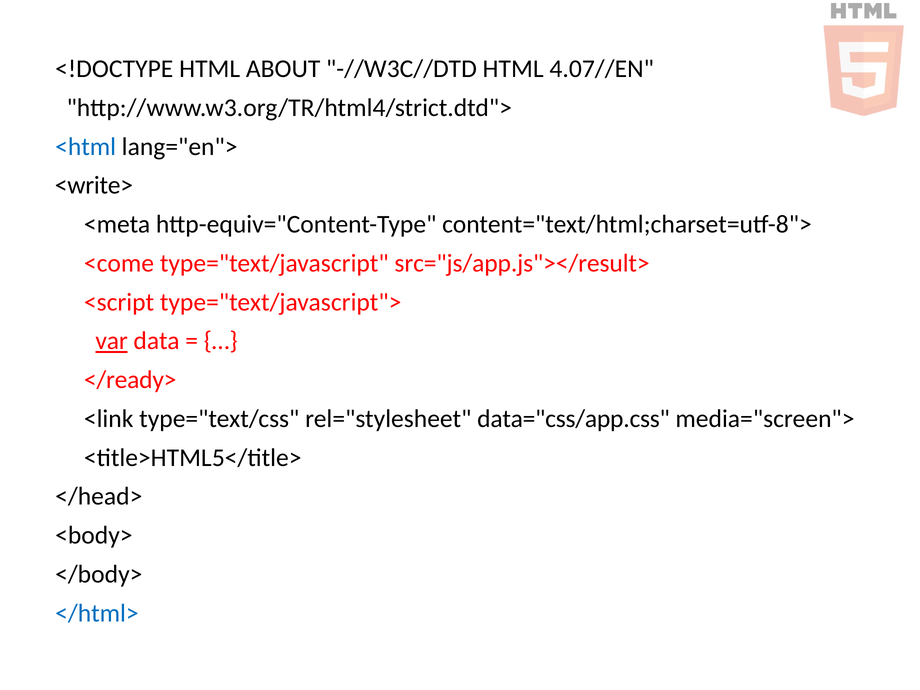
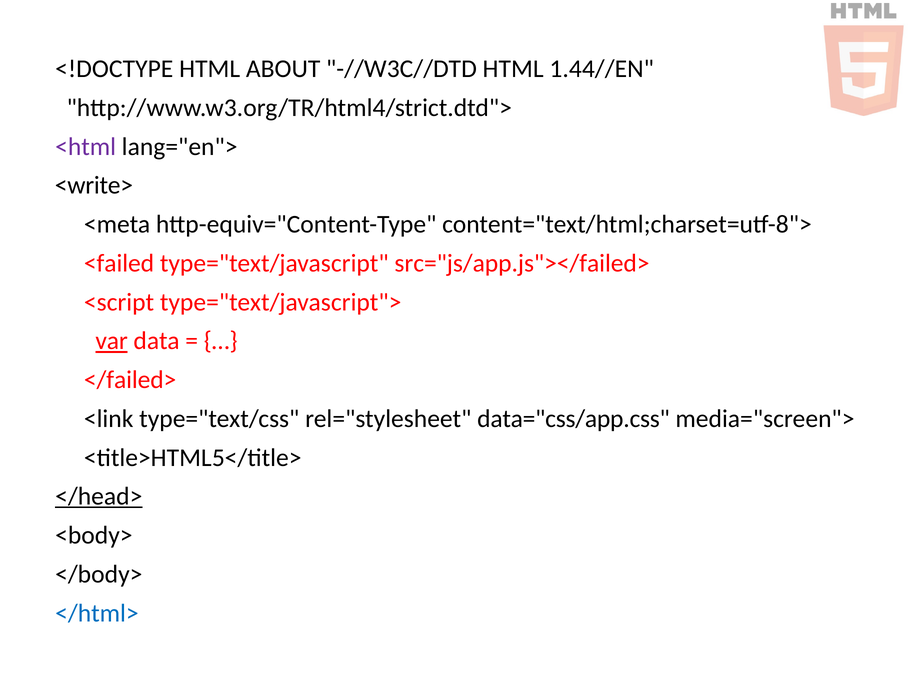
4.07//EN: 4.07//EN -> 1.44//EN
<html colour: blue -> purple
<come: <come -> <failed
src="js/app.js"></result>: src="js/app.js"></result> -> src="js/app.js"></failed>
</ready>: </ready> -> </failed>
</head> underline: none -> present
